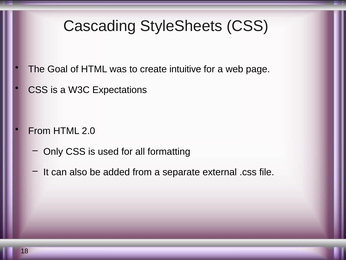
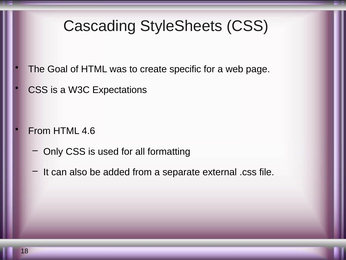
intuitive: intuitive -> specific
2.0: 2.0 -> 4.6
